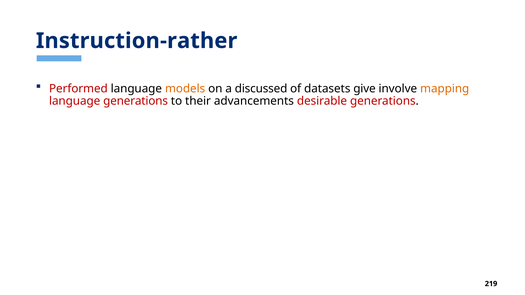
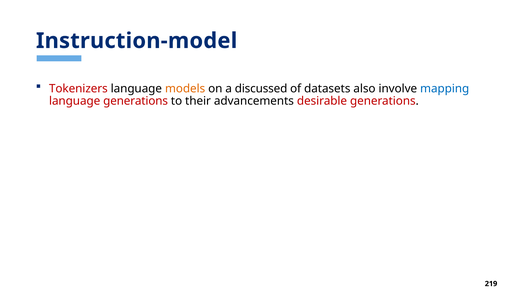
Instruction-rather: Instruction-rather -> Instruction-model
Performed: Performed -> Tokenizers
give: give -> also
mapping colour: orange -> blue
